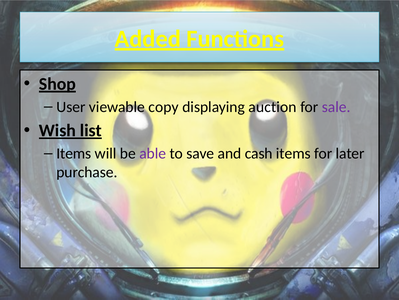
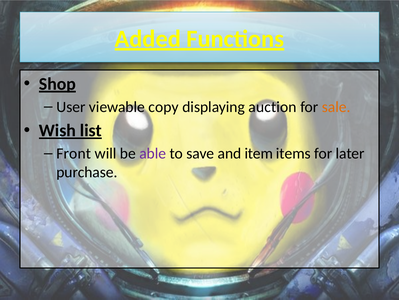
sale colour: purple -> orange
Items at (74, 153): Items -> Front
cash: cash -> item
